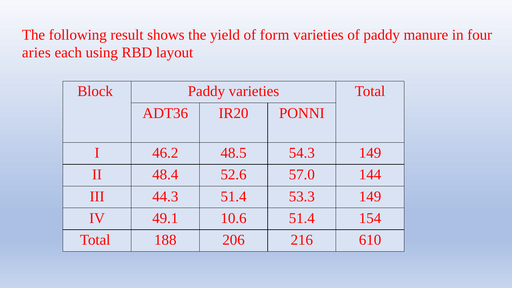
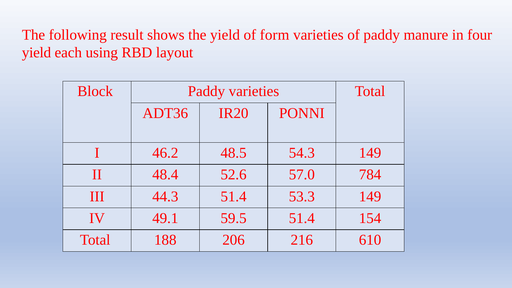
aries at (36, 53): aries -> yield
144: 144 -> 784
10.6: 10.6 -> 59.5
